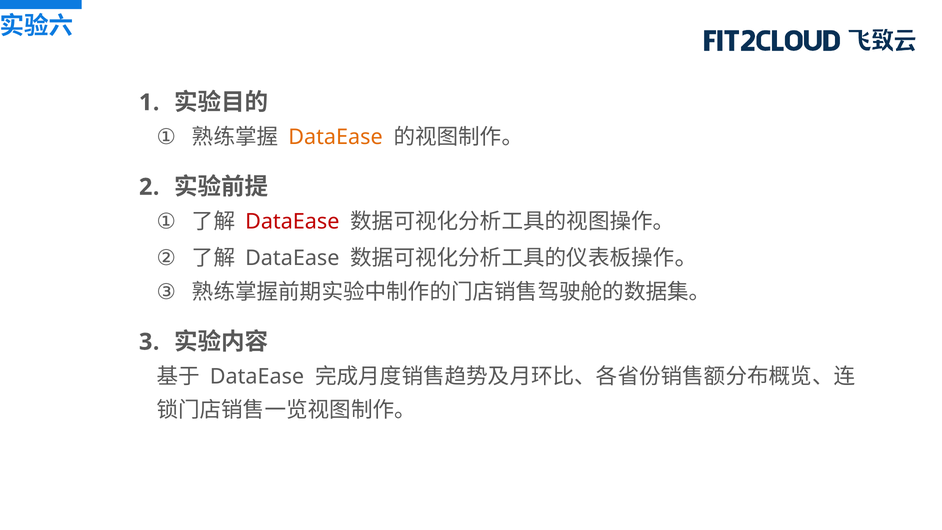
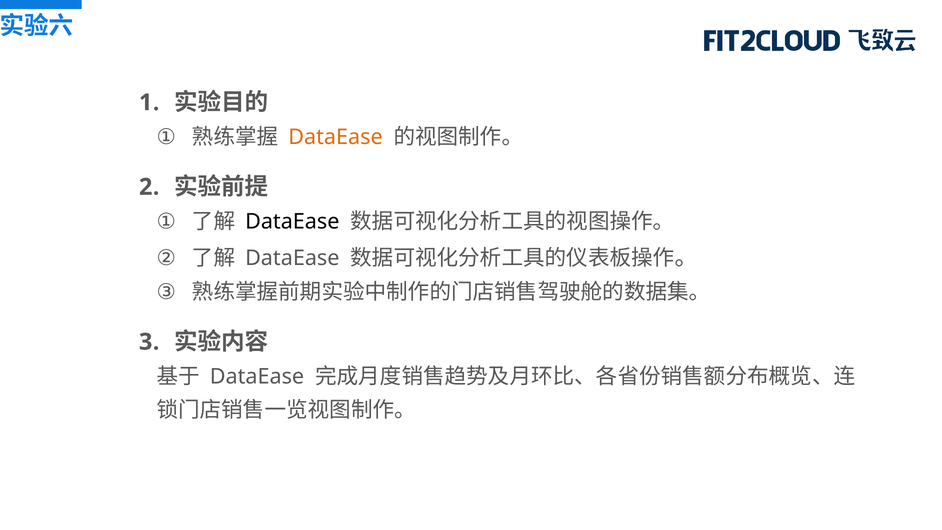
DataEase at (292, 222) colour: red -> black
